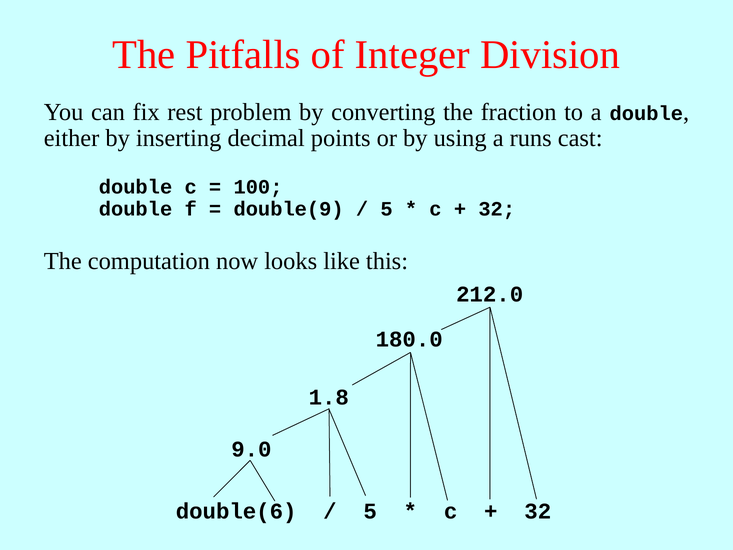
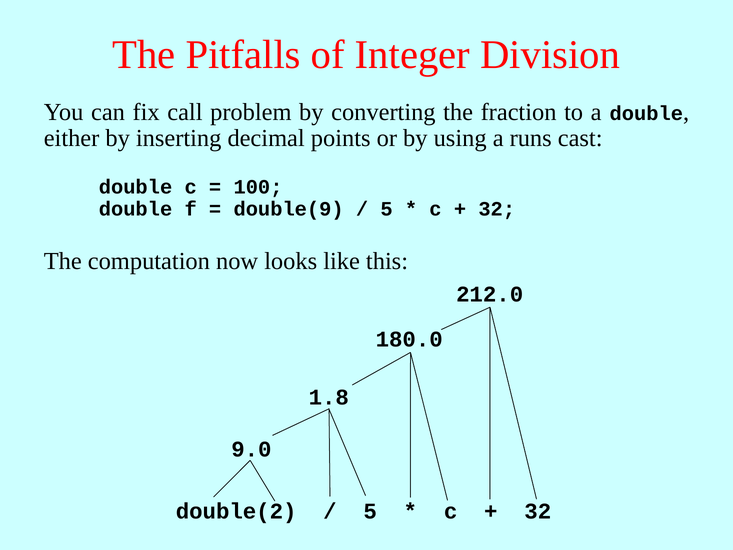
rest: rest -> call
double(6: double(6 -> double(2
